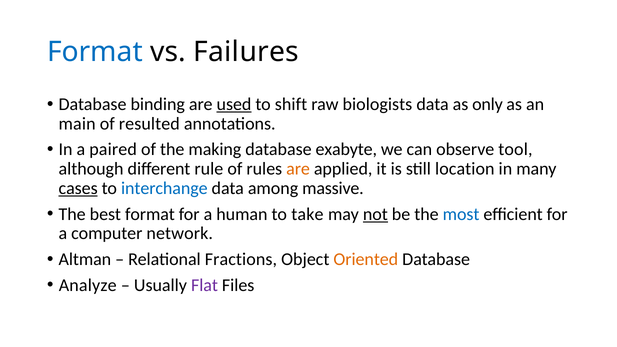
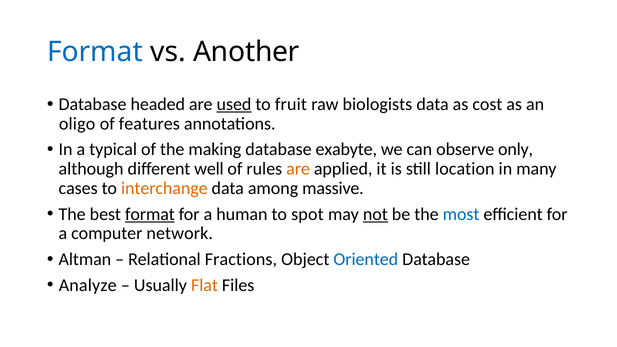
Failures: Failures -> Another
binding: binding -> headed
shift: shift -> fruit
only: only -> cost
main: main -> oligo
resulted: resulted -> features
paired: paired -> typical
tool: tool -> only
rule: rule -> well
cases underline: present -> none
interchange colour: blue -> orange
format at (150, 214) underline: none -> present
take: take -> spot
Oriented colour: orange -> blue
Flat colour: purple -> orange
